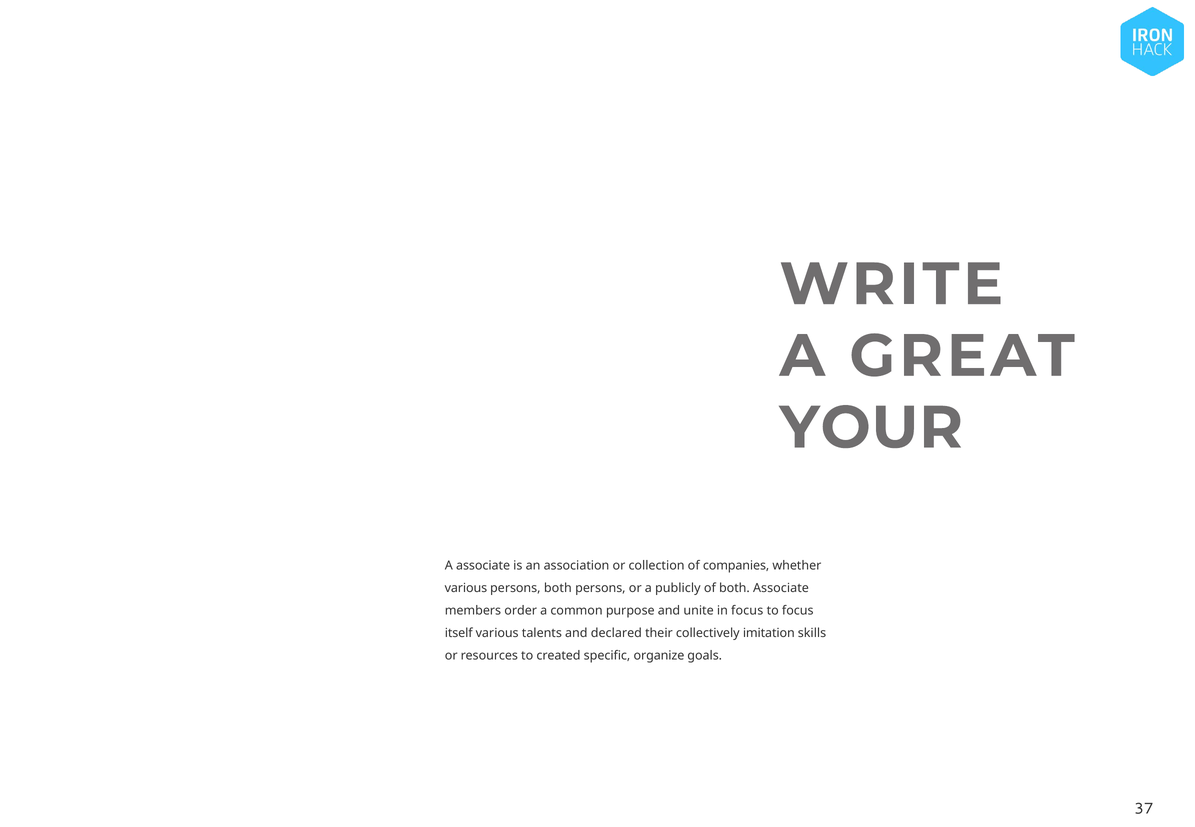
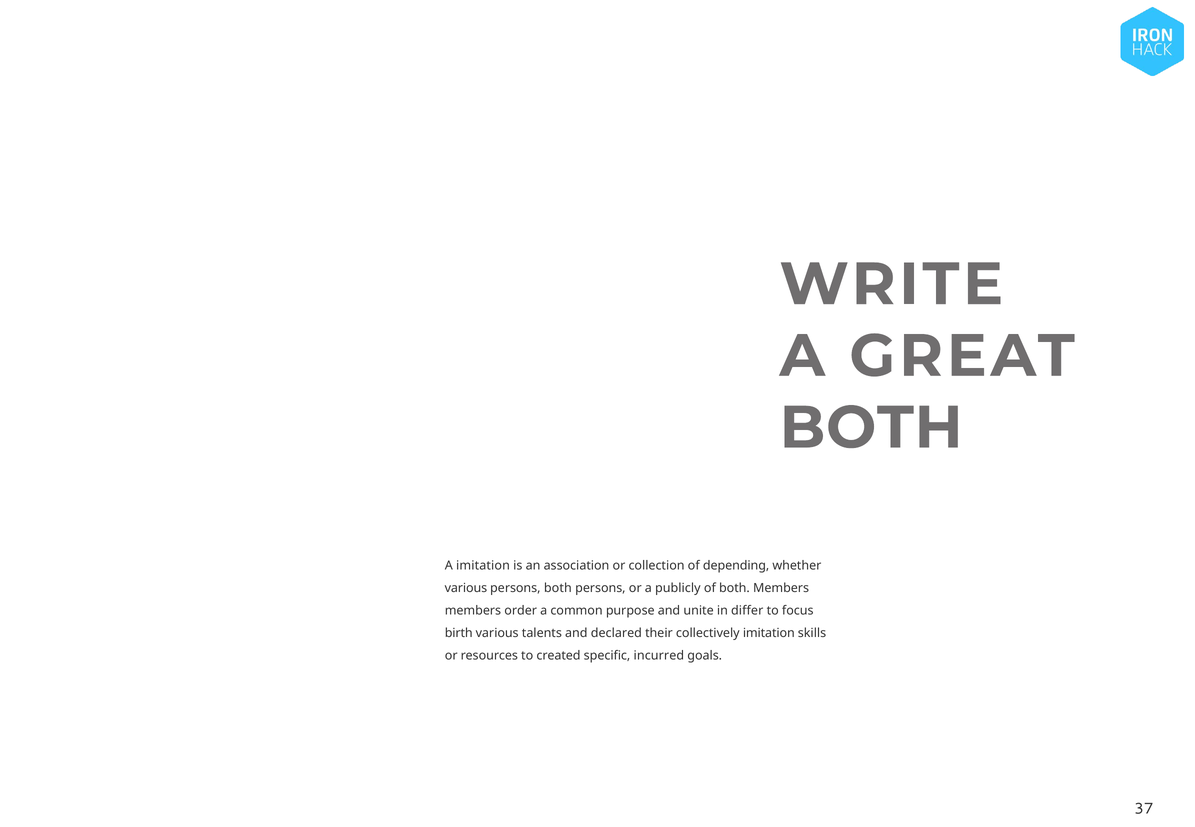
YOUR at (871, 428): YOUR -> BOTH
A associate: associate -> imitation
companies: companies -> depending
both Associate: Associate -> Members
in focus: focus -> differ
itself: itself -> birth
organize: organize -> incurred
